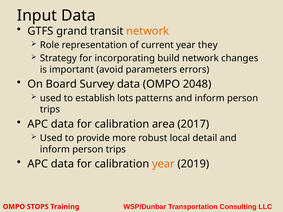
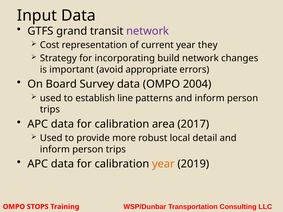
network at (148, 31) colour: orange -> purple
Role: Role -> Cost
parameters: parameters -> appropriate
2048: 2048 -> 2004
lots: lots -> line
